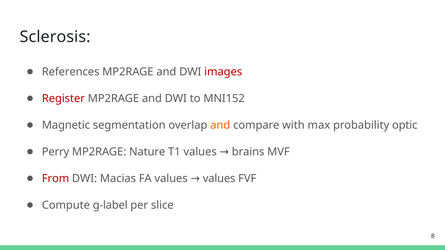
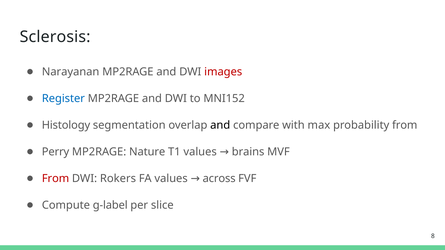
References: References -> Narayanan
Register colour: red -> blue
Magnetic: Magnetic -> Histology
and at (220, 125) colour: orange -> black
probability optic: optic -> from
Macias: Macias -> Rokers
values values: values -> across
